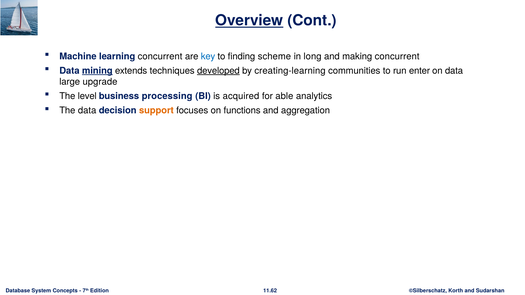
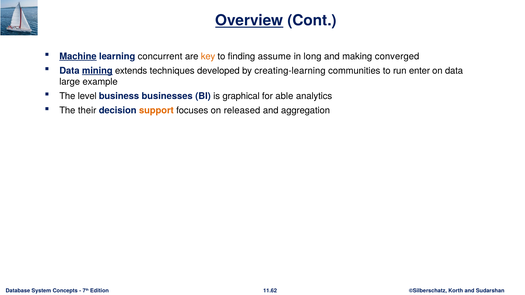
Machine underline: none -> present
key colour: blue -> orange
scheme: scheme -> assume
making concurrent: concurrent -> converged
developed underline: present -> none
upgrade: upgrade -> example
processing: processing -> businesses
acquired: acquired -> graphical
The data: data -> their
functions: functions -> released
